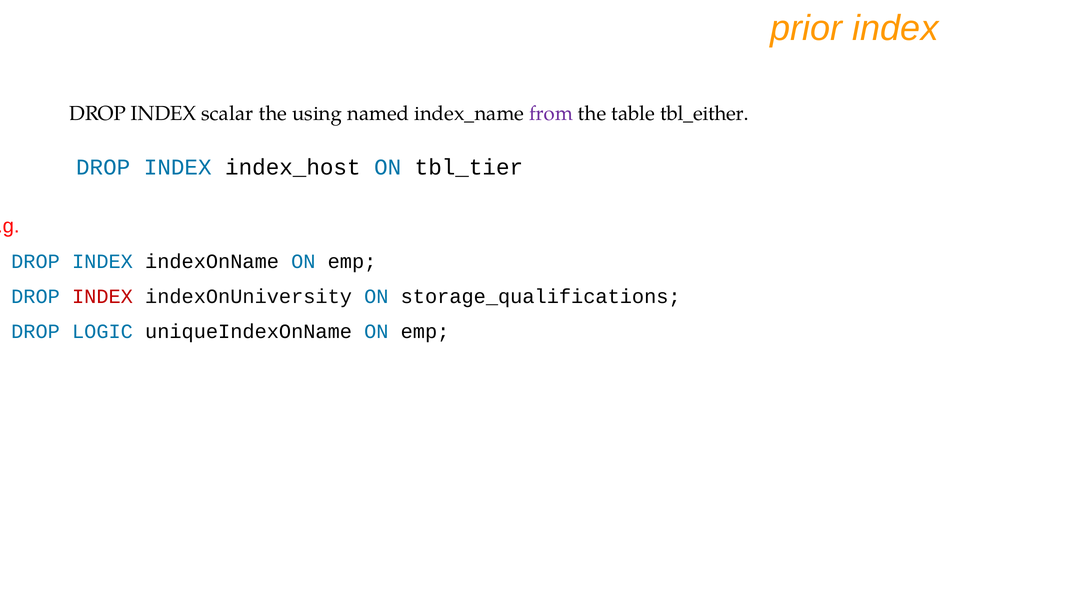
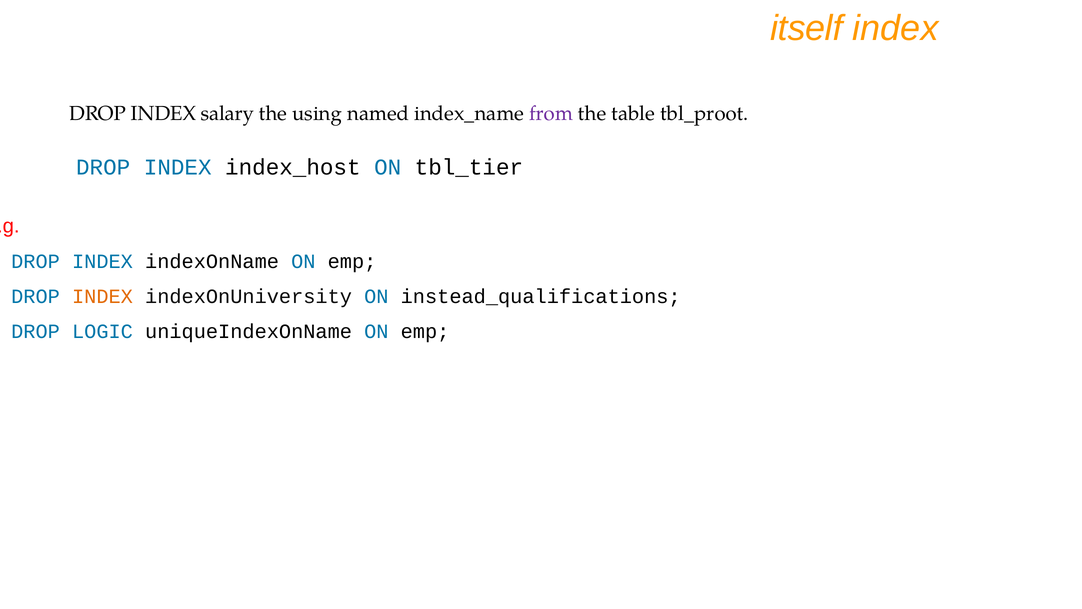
prior: prior -> itself
scalar: scalar -> salary
tbl_either: tbl_either -> tbl_proot
INDEX at (102, 296) colour: red -> orange
storage_qualifications: storage_qualifications -> instead_qualifications
